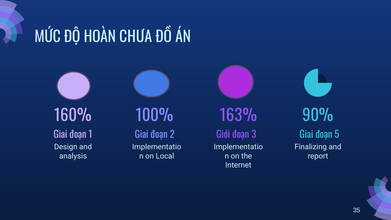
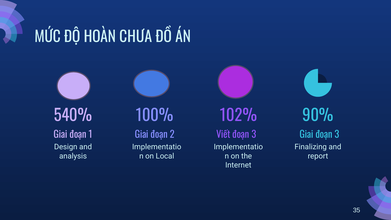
160%: 160% -> 540%
163%: 163% -> 102%
Giới: Giới -> Viết
Giai đoạn 5: 5 -> 3
